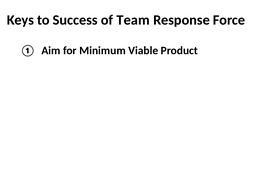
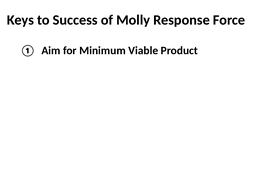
Team: Team -> Molly
